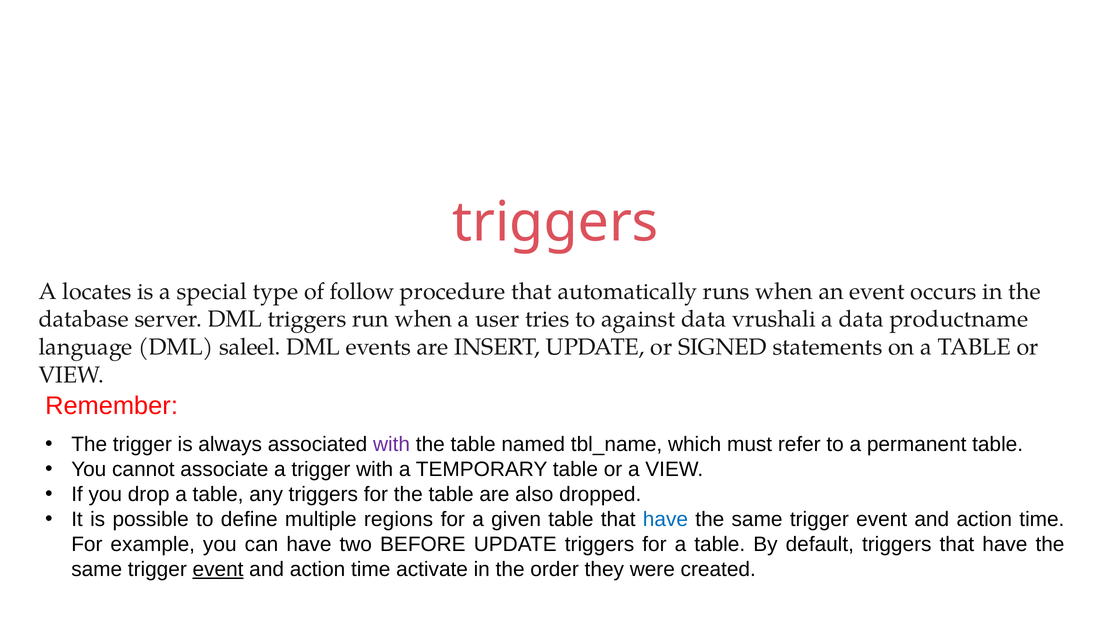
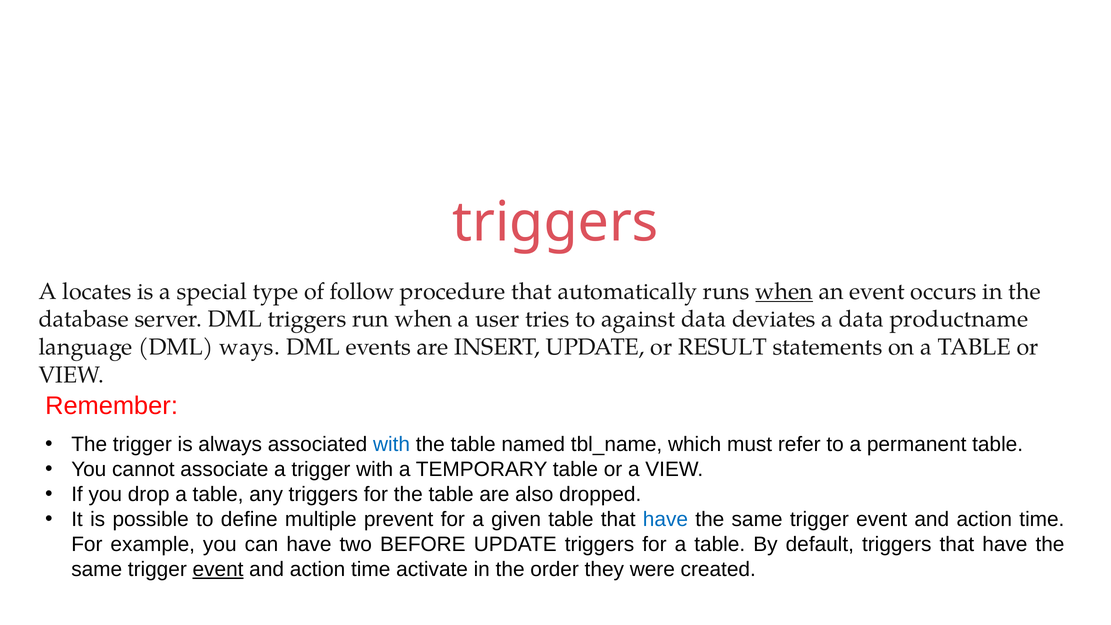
when at (784, 291) underline: none -> present
vrushali: vrushali -> deviates
saleel: saleel -> ways
SIGNED: SIGNED -> RESULT
with at (392, 444) colour: purple -> blue
regions: regions -> prevent
